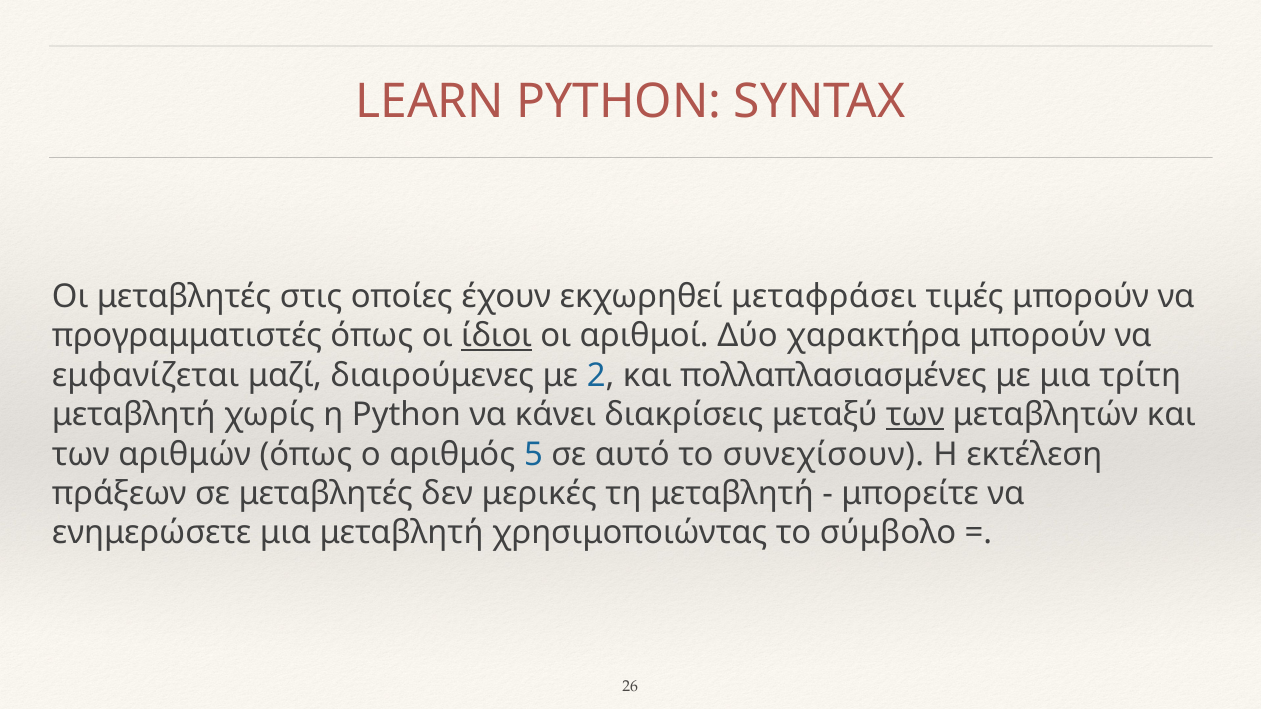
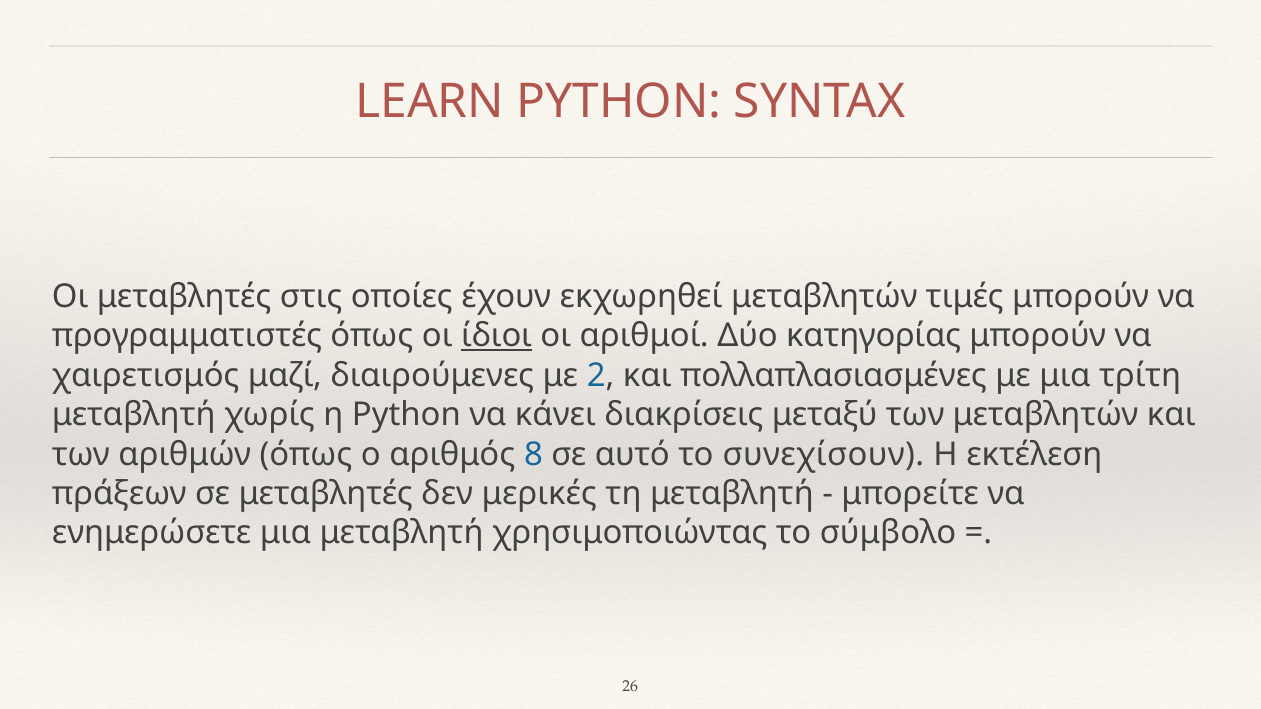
εκχωρηθεί μεταφράσει: μεταφράσει -> μεταβλητών
χαρακτήρα: χαρακτήρα -> κατηγορίας
εμφανίζεται: εμφανίζεται -> χαιρετισμός
των at (915, 415) underline: present -> none
5: 5 -> 8
